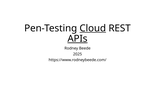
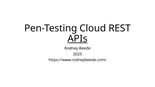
Cloud underline: present -> none
